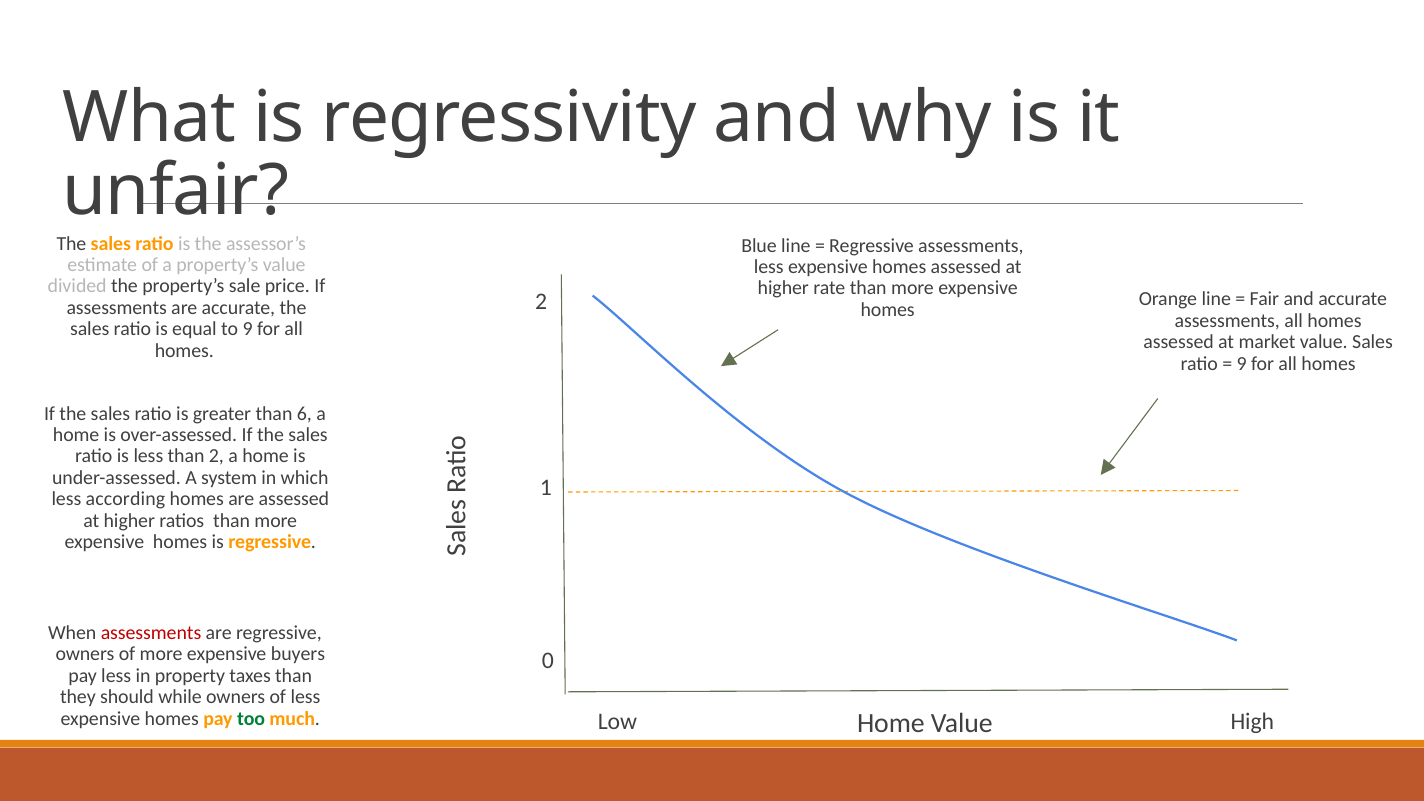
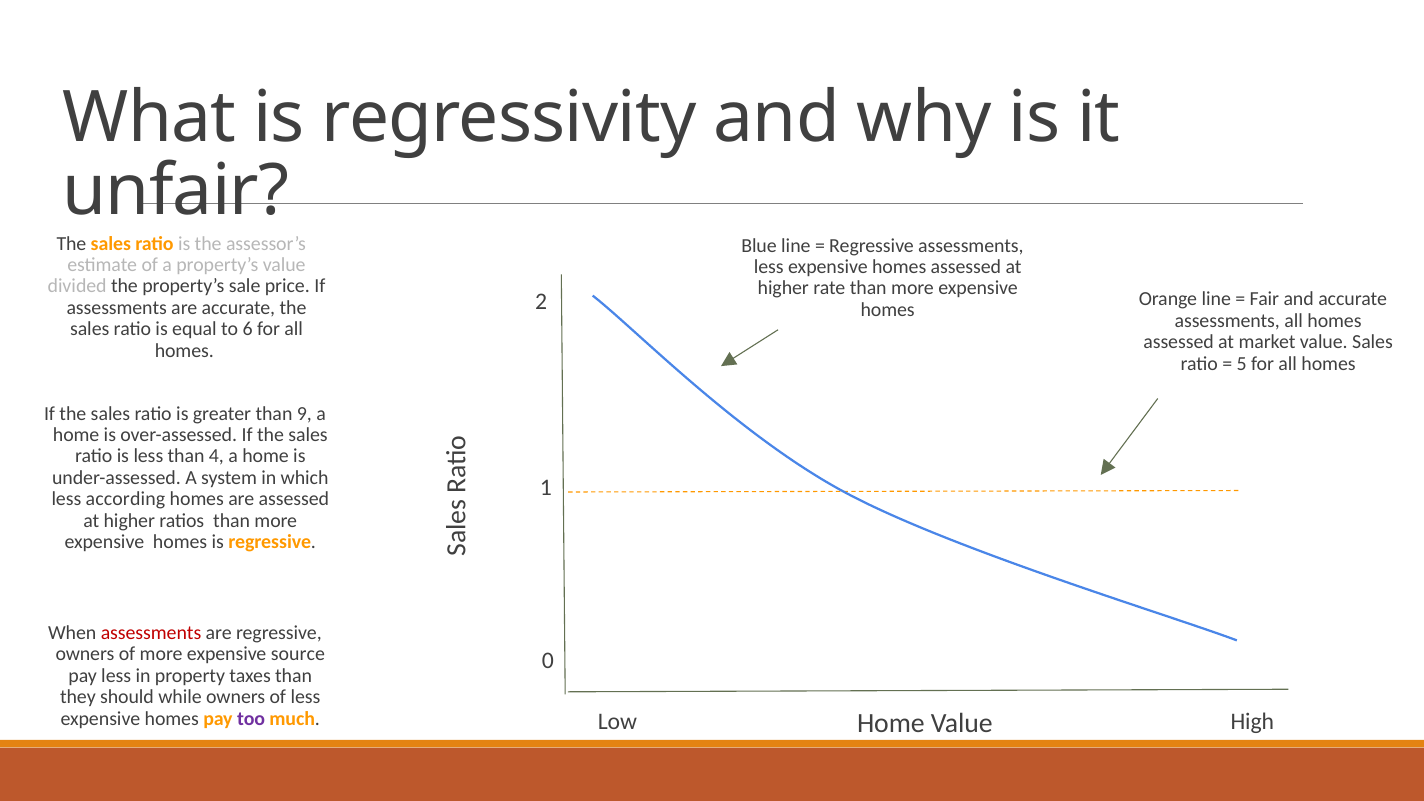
to 9: 9 -> 6
9 at (1242, 363): 9 -> 5
6: 6 -> 9
than 2: 2 -> 4
buyers: buyers -> source
too colour: green -> purple
